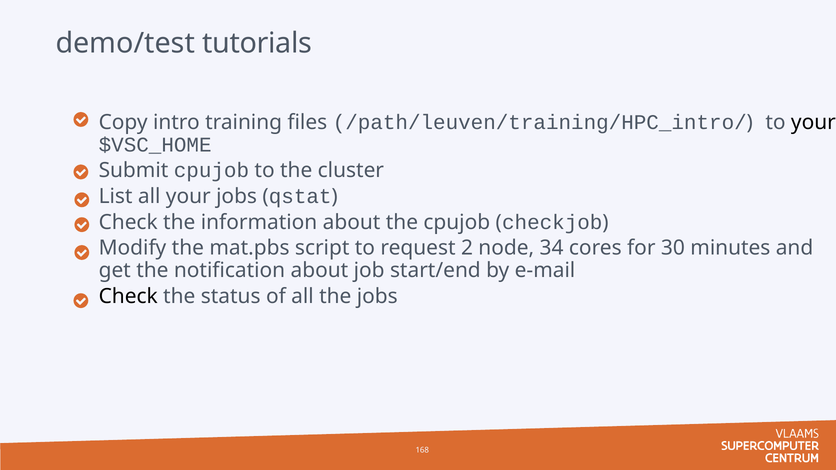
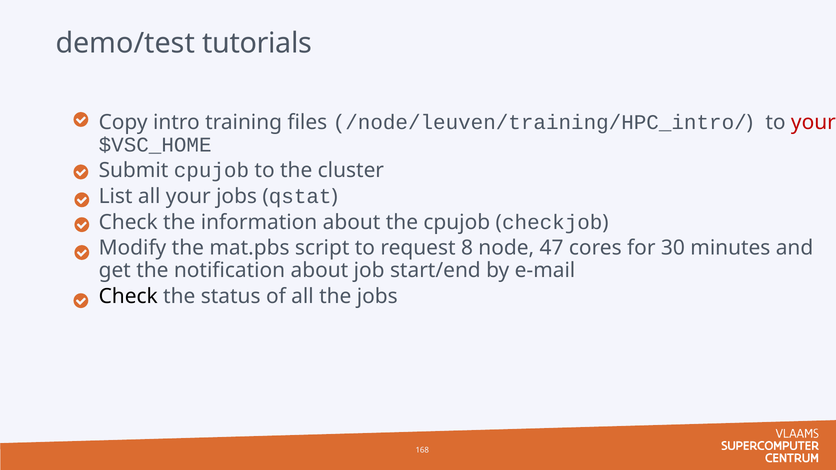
/path/leuven/training/HPC_intro/: /path/leuven/training/HPC_intro/ -> /node/leuven/training/HPC_intro/
your at (813, 122) colour: black -> red
2: 2 -> 8
34: 34 -> 47
